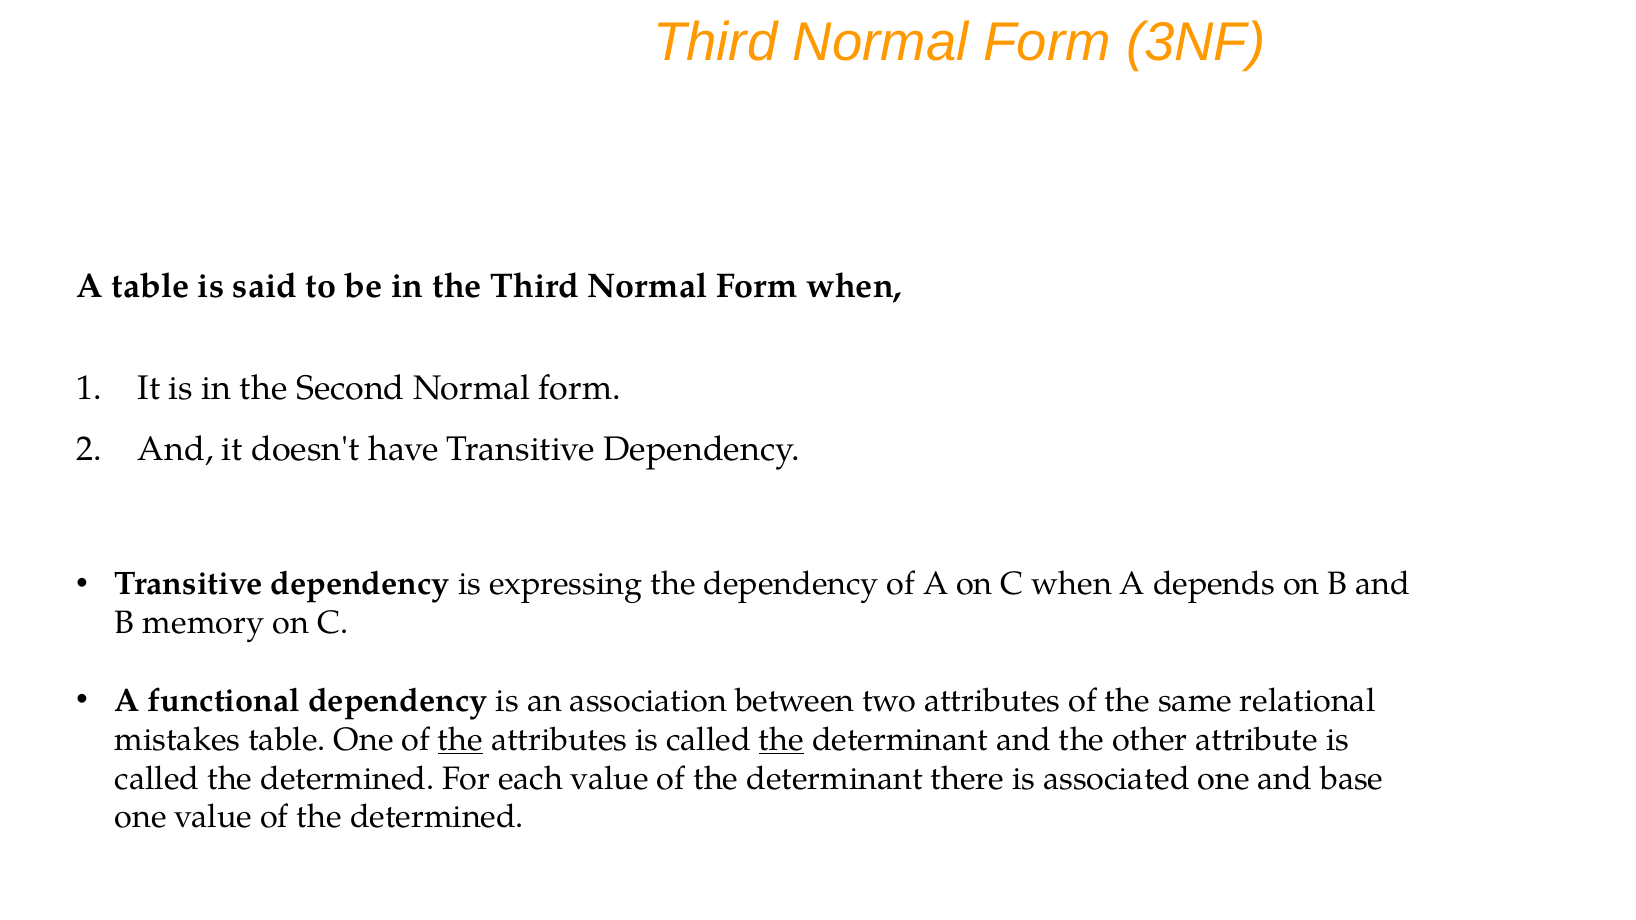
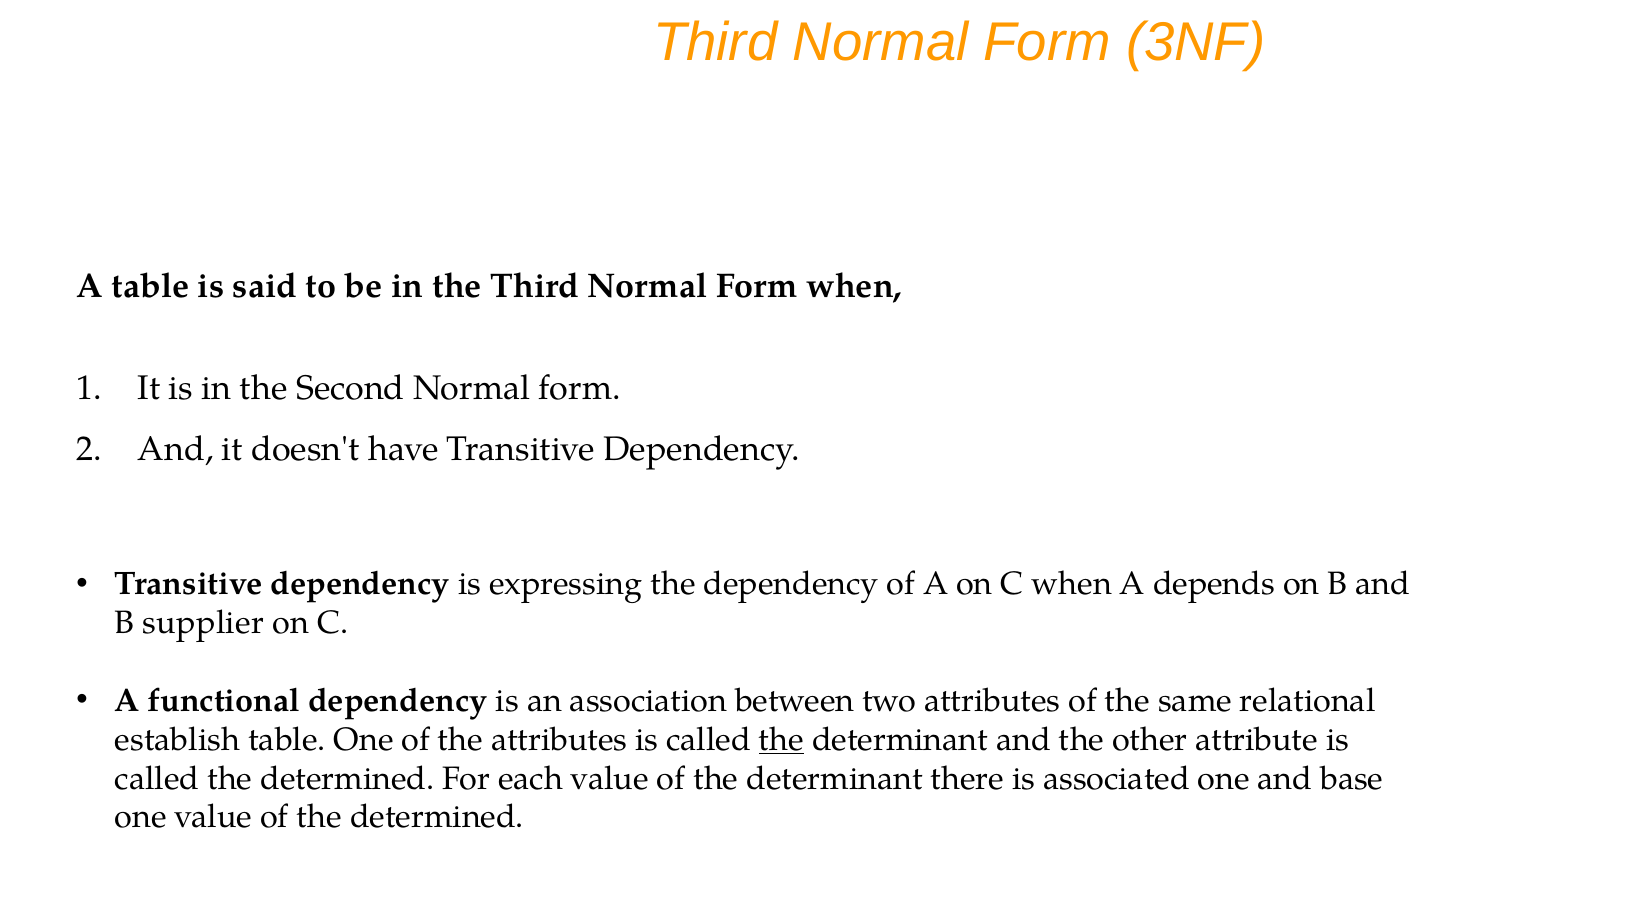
memory: memory -> supplier
mistakes: mistakes -> establish
the at (460, 740) underline: present -> none
